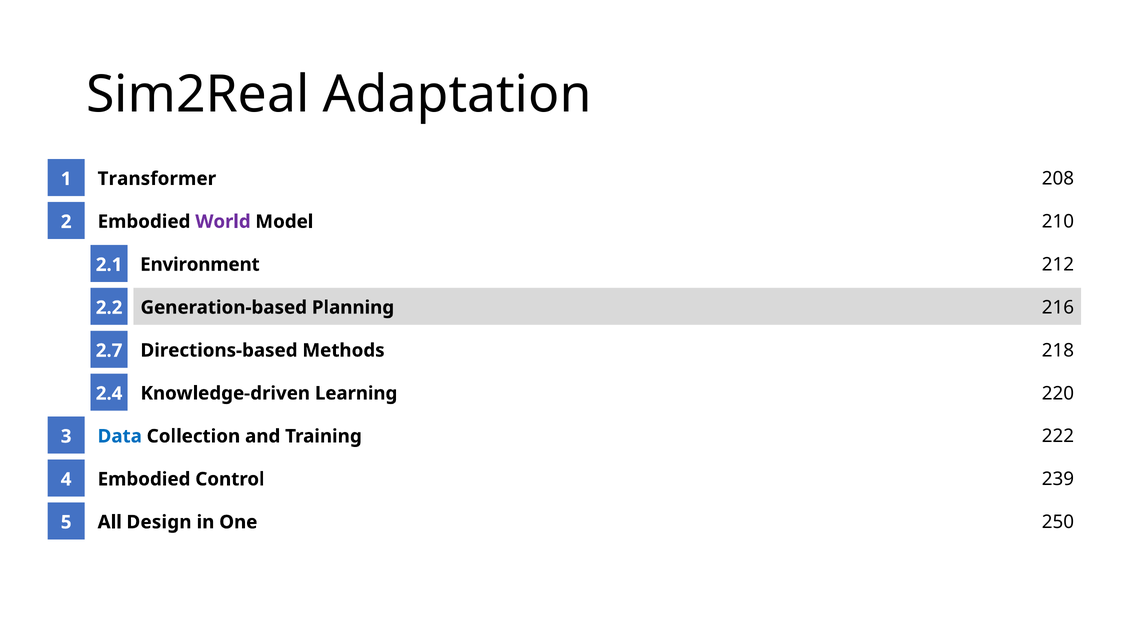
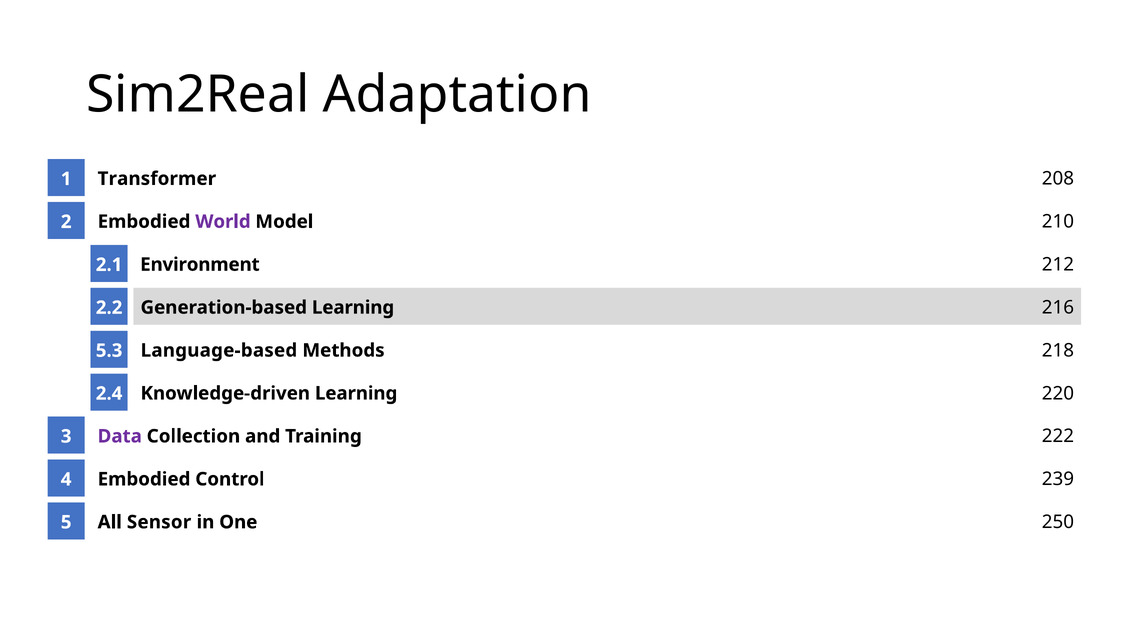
Generation-based Planning: Planning -> Learning
Directions-based: Directions-based -> Language-based
2.7: 2.7 -> 5.3
Data colour: blue -> purple
Design: Design -> Sensor
